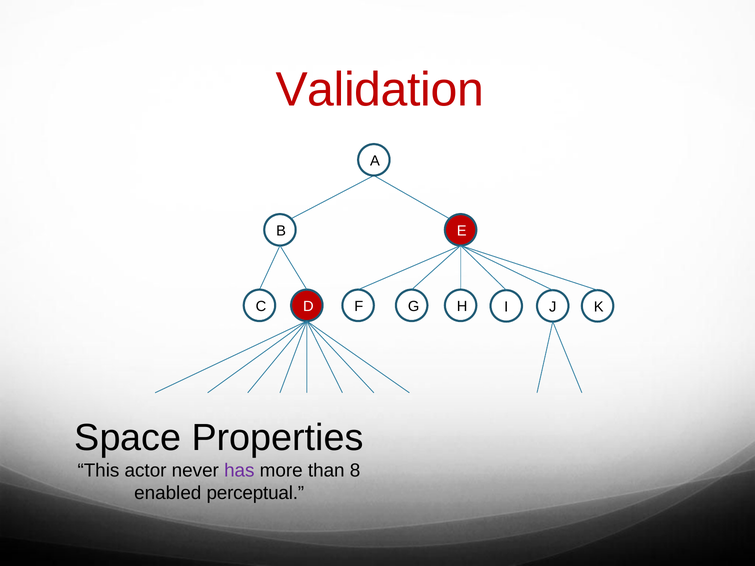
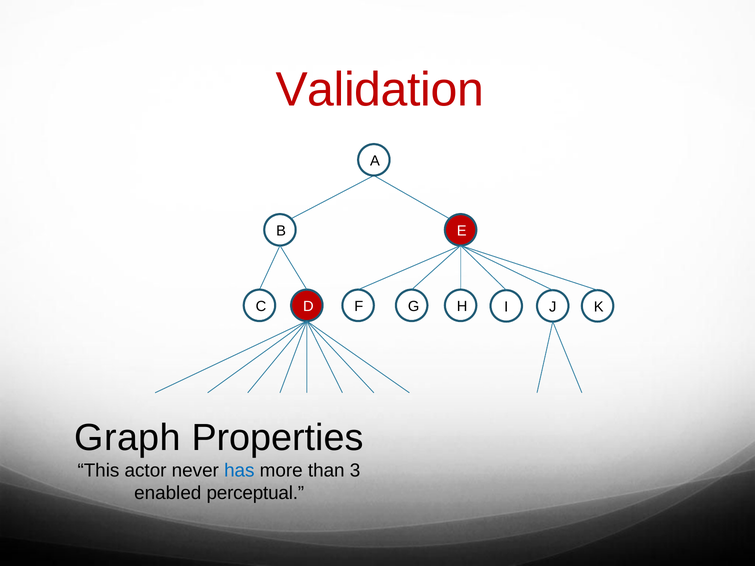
Space: Space -> Graph
has colour: purple -> blue
8: 8 -> 3
